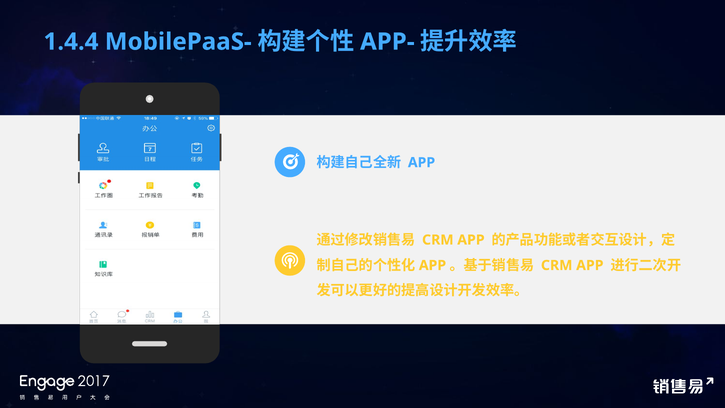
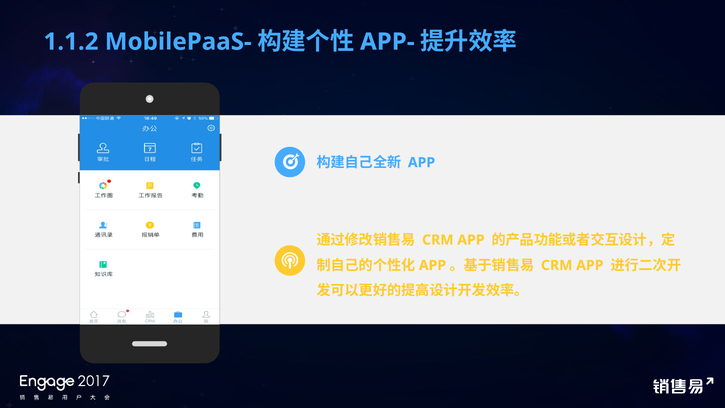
1.4.4: 1.4.4 -> 1.1.2
